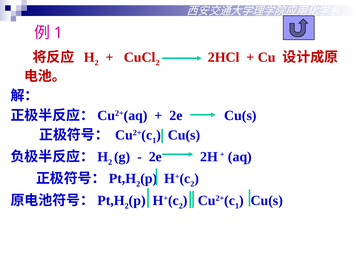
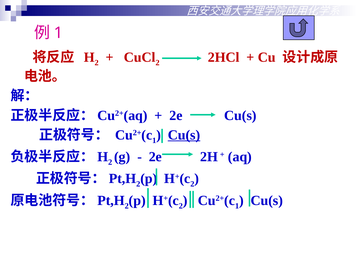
Cu(s at (184, 135) underline: none -> present
